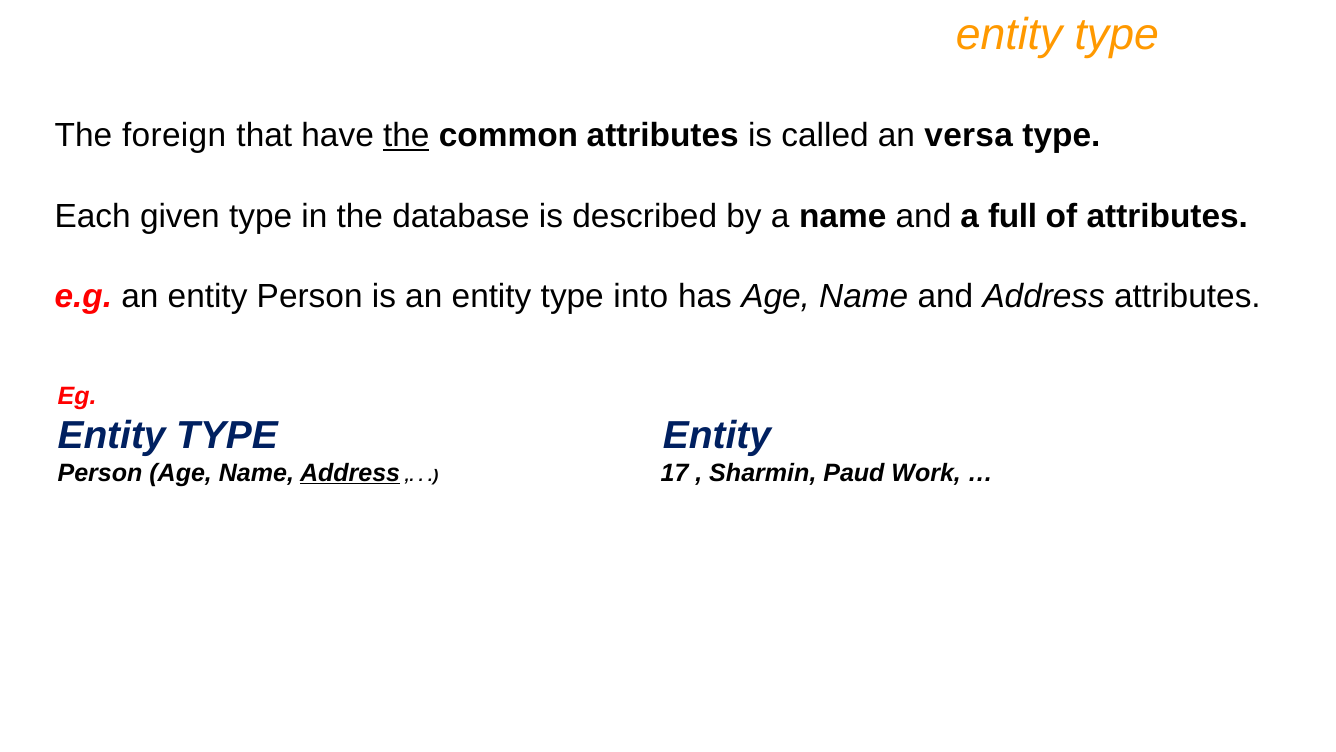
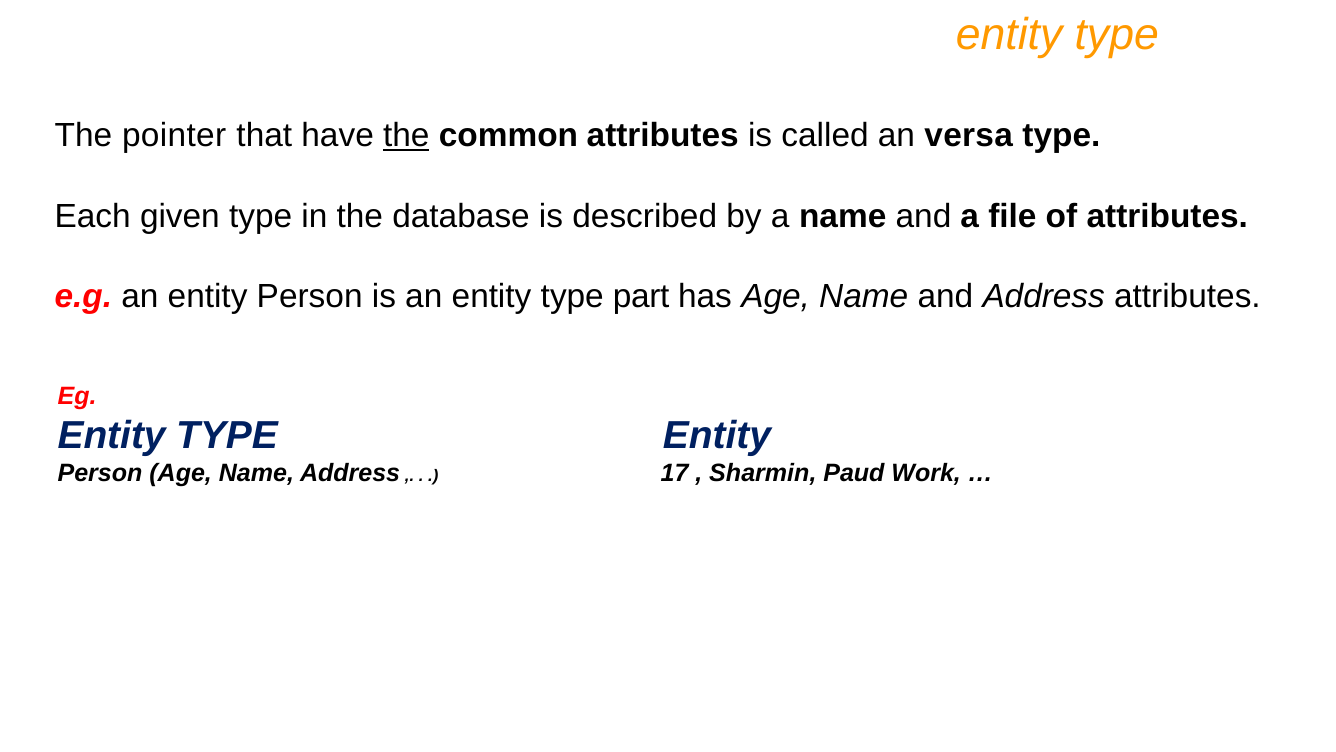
foreign: foreign -> pointer
full: full -> file
into: into -> part
Address at (350, 473) underline: present -> none
